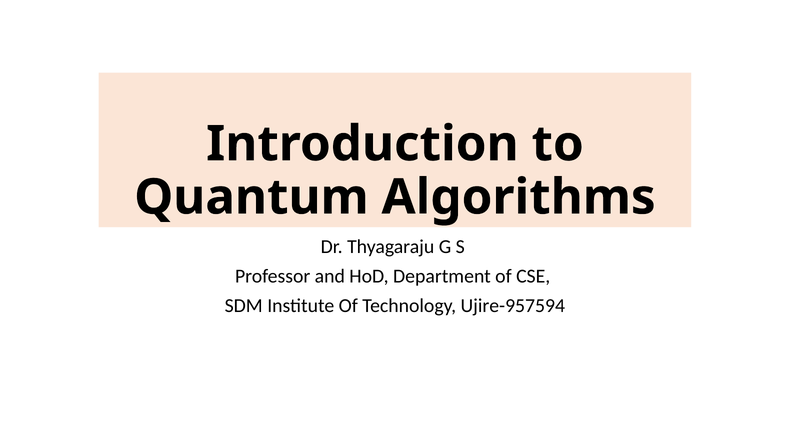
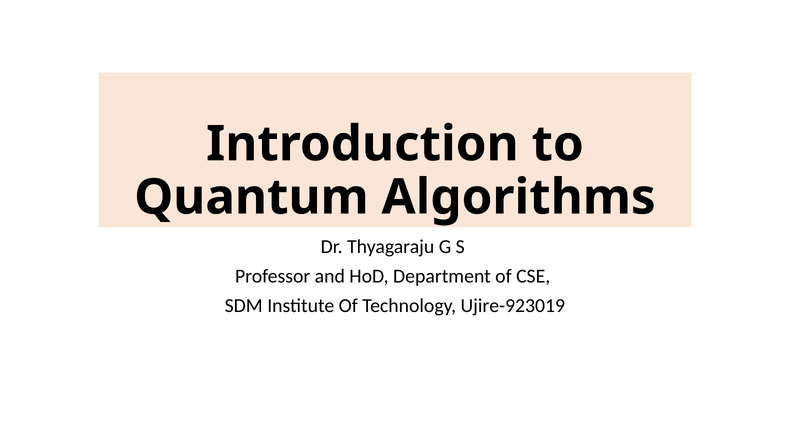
Ujire-957594: Ujire-957594 -> Ujire-923019
